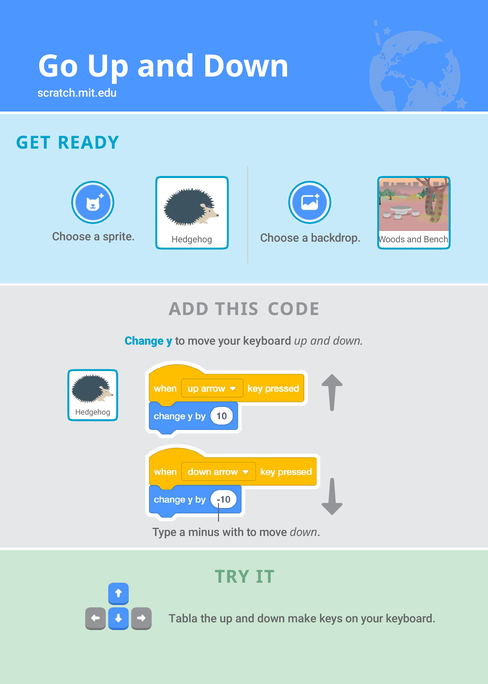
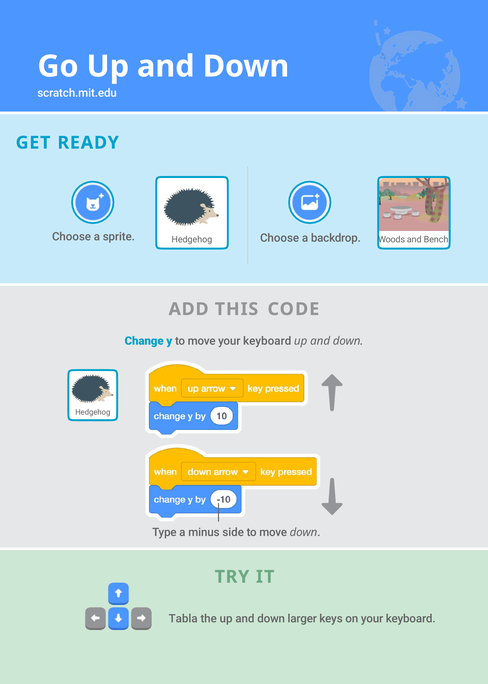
with: with -> side
make: make -> larger
